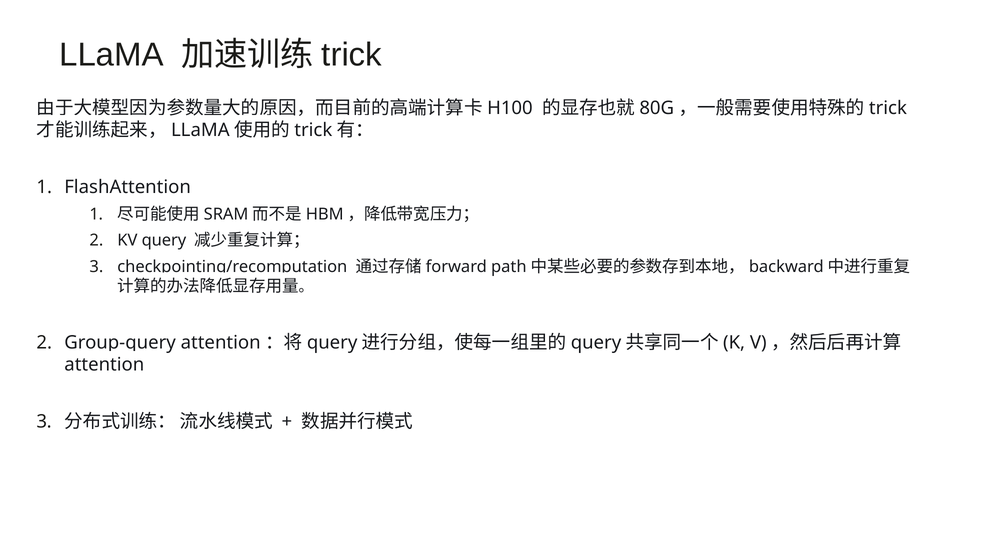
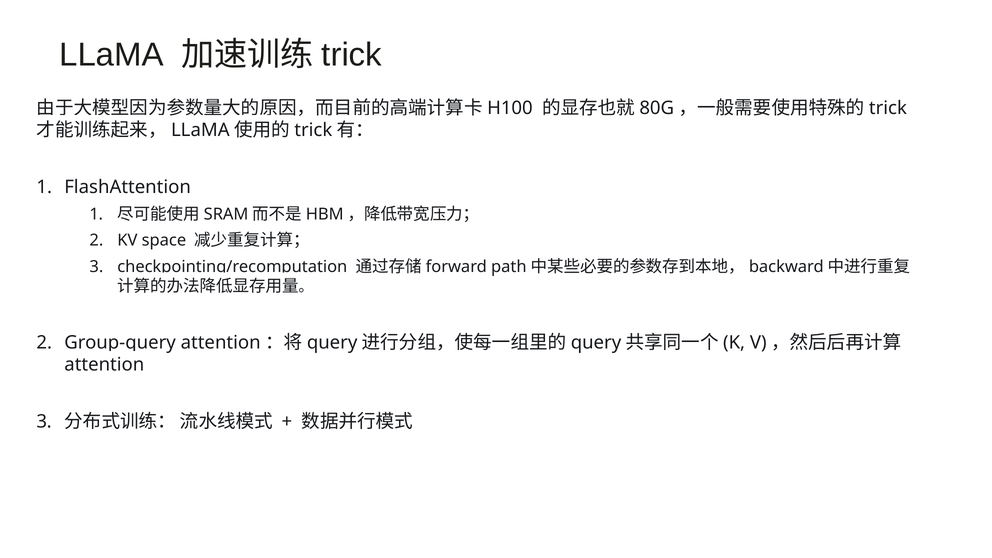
query: query -> space
